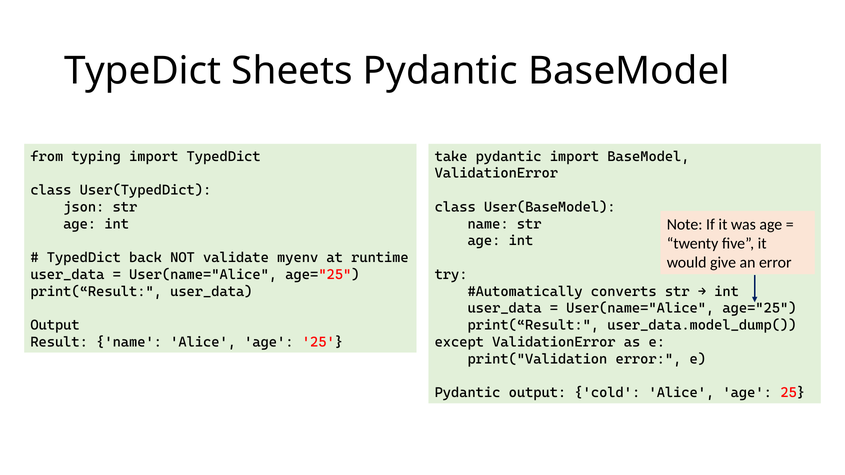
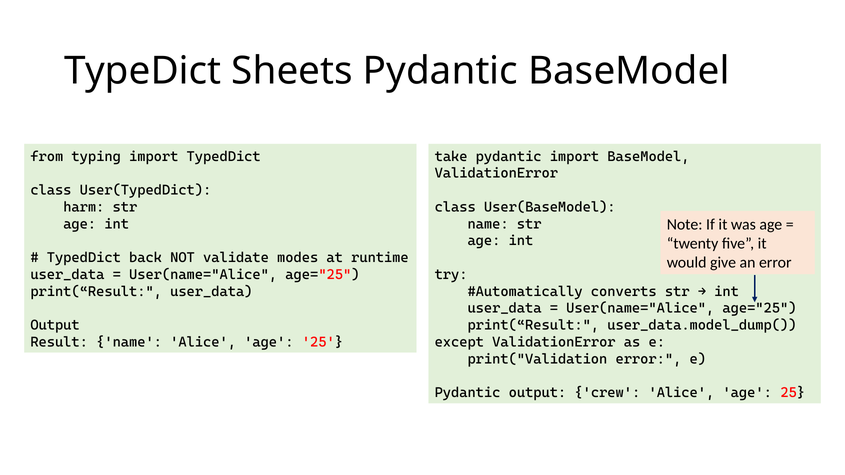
json: json -> harm
myenv: myenv -> modes
cold: cold -> crew
